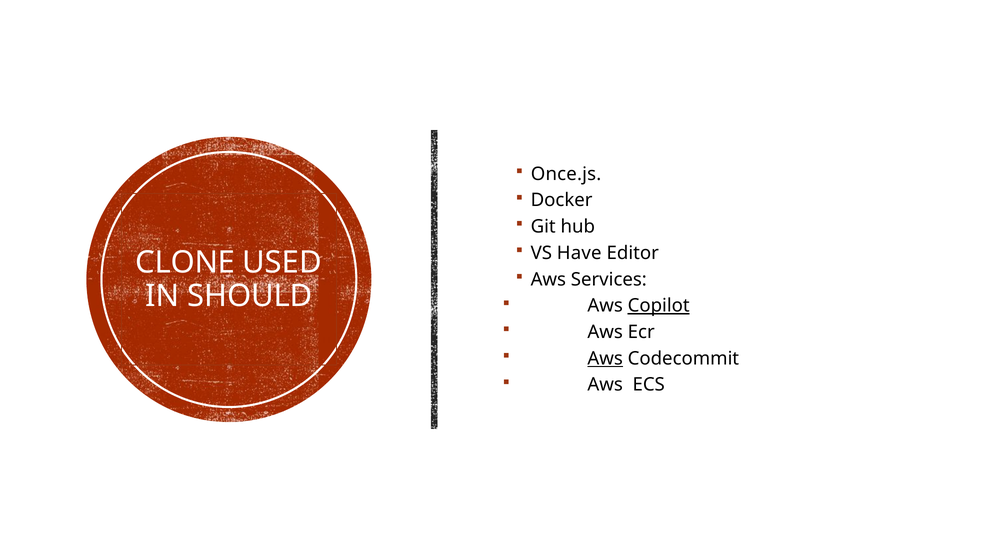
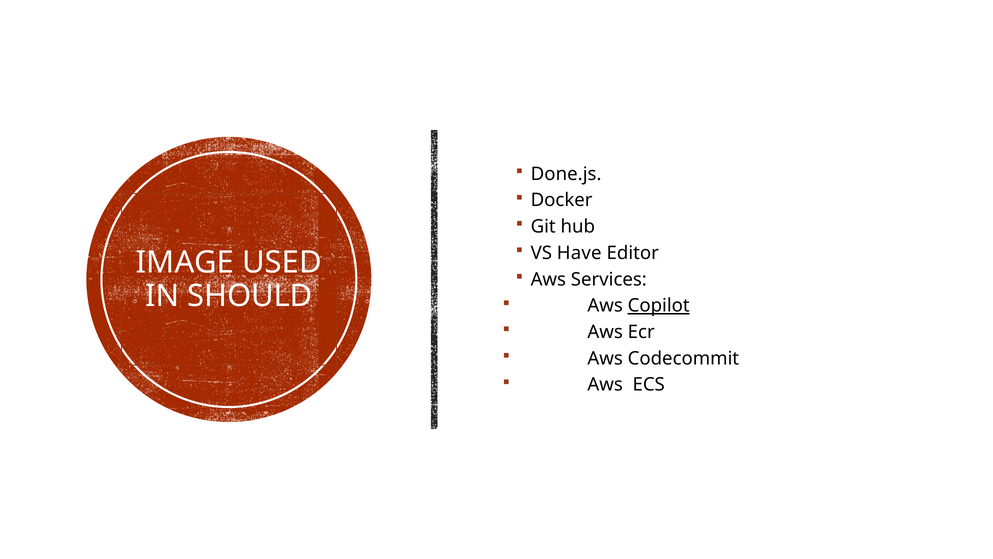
Once.js: Once.js -> Done.js
CLONE: CLONE -> IMAGE
Aws at (605, 358) underline: present -> none
